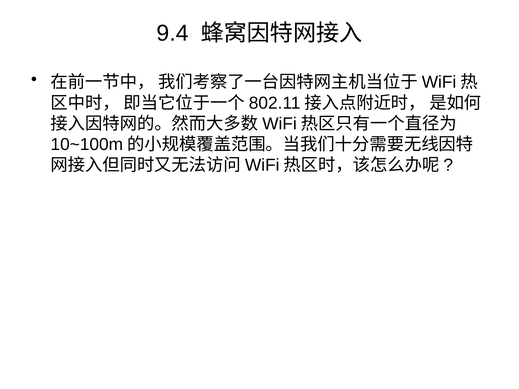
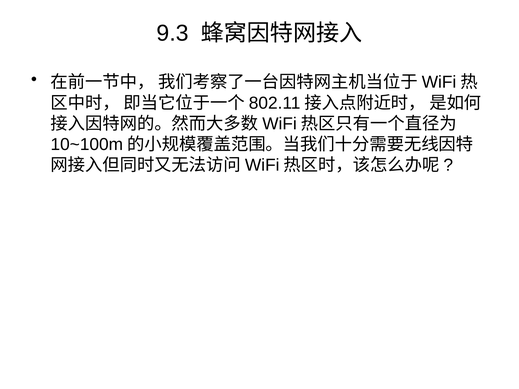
9.4: 9.4 -> 9.3
